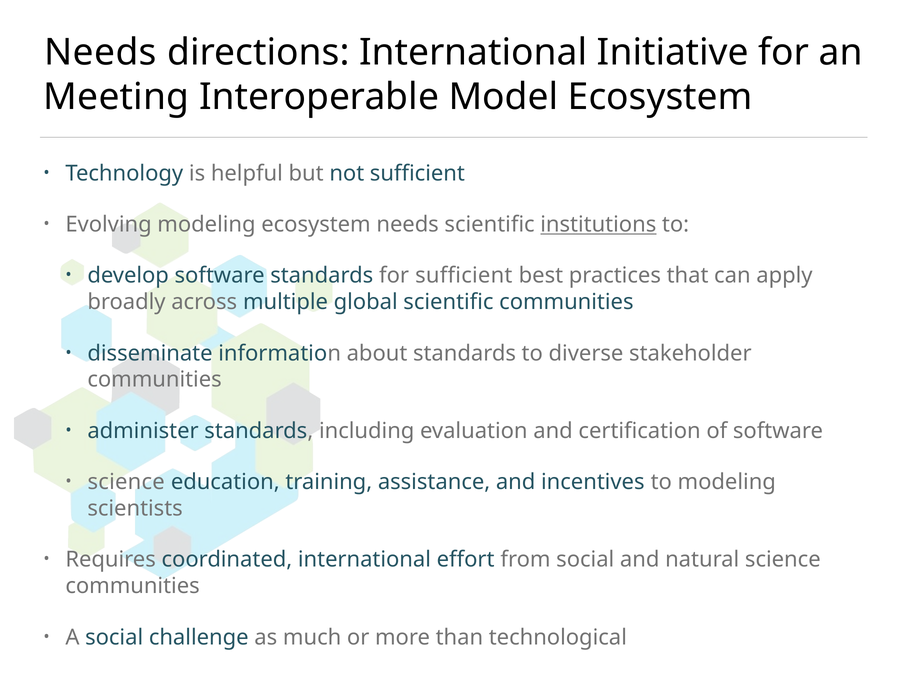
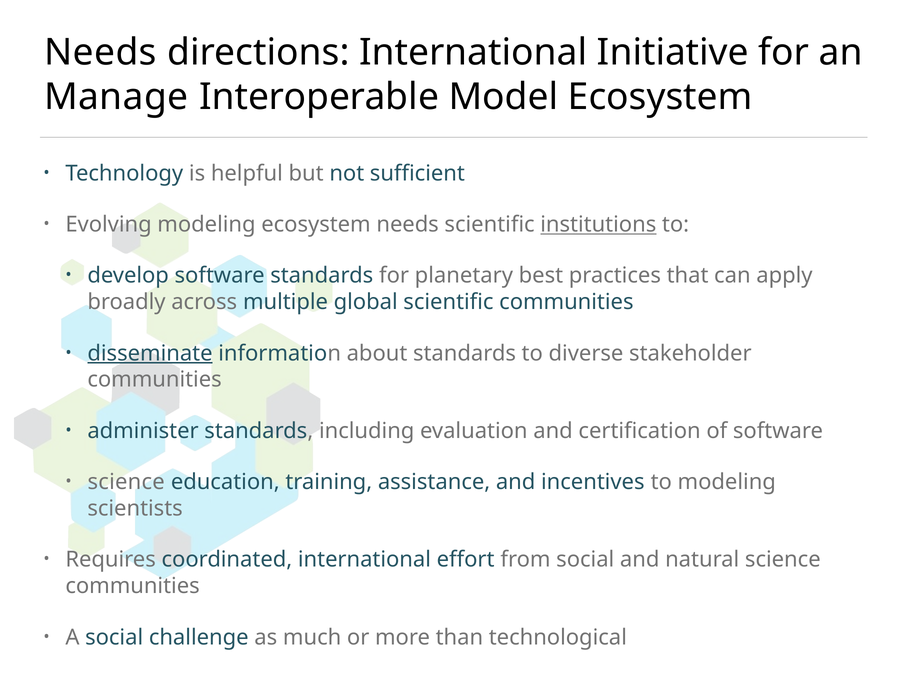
Meeting: Meeting -> Manage
for sufficient: sufficient -> planetary
disseminate underline: none -> present
